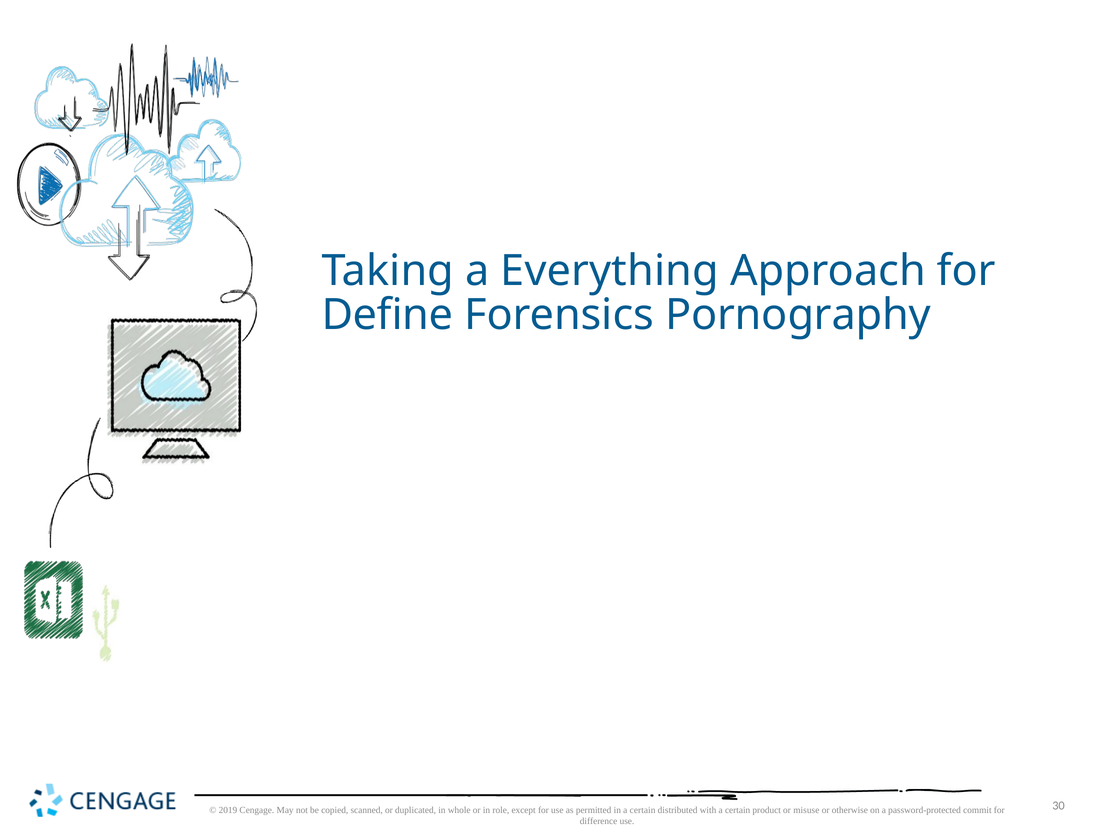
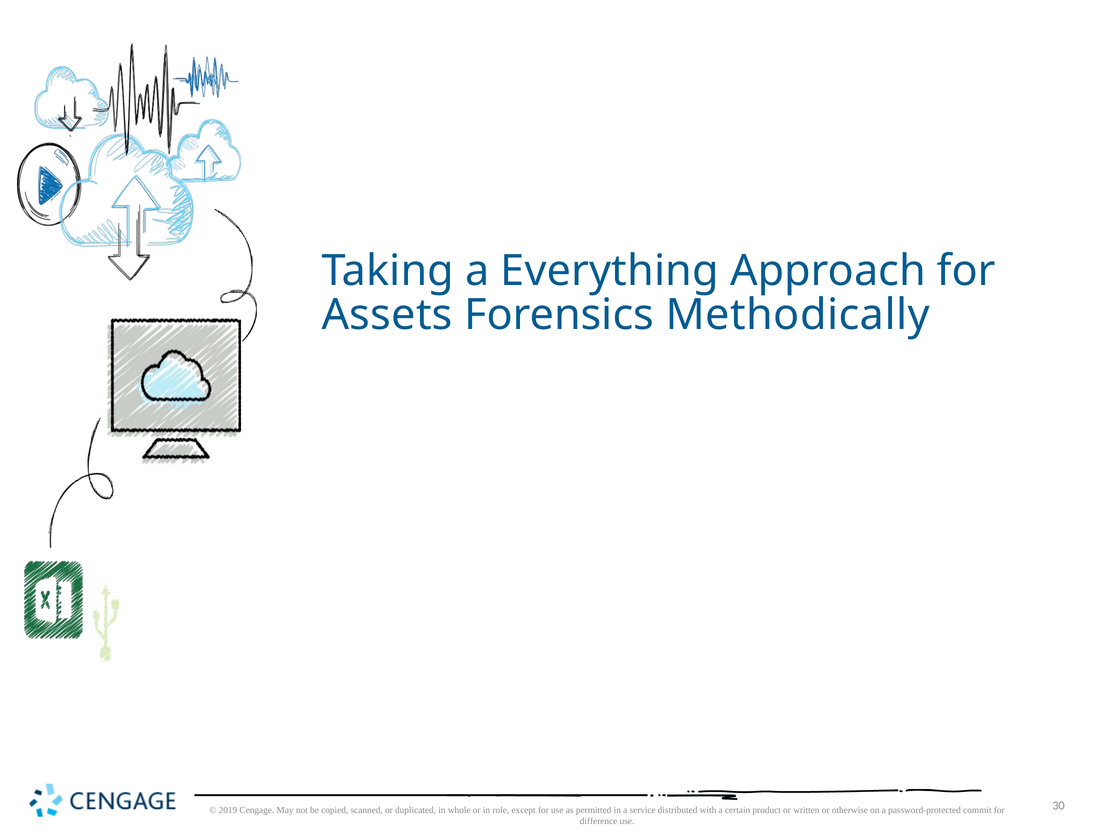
Define: Define -> Assets
Pornography: Pornography -> Methodically
in a certain: certain -> service
misuse: misuse -> written
